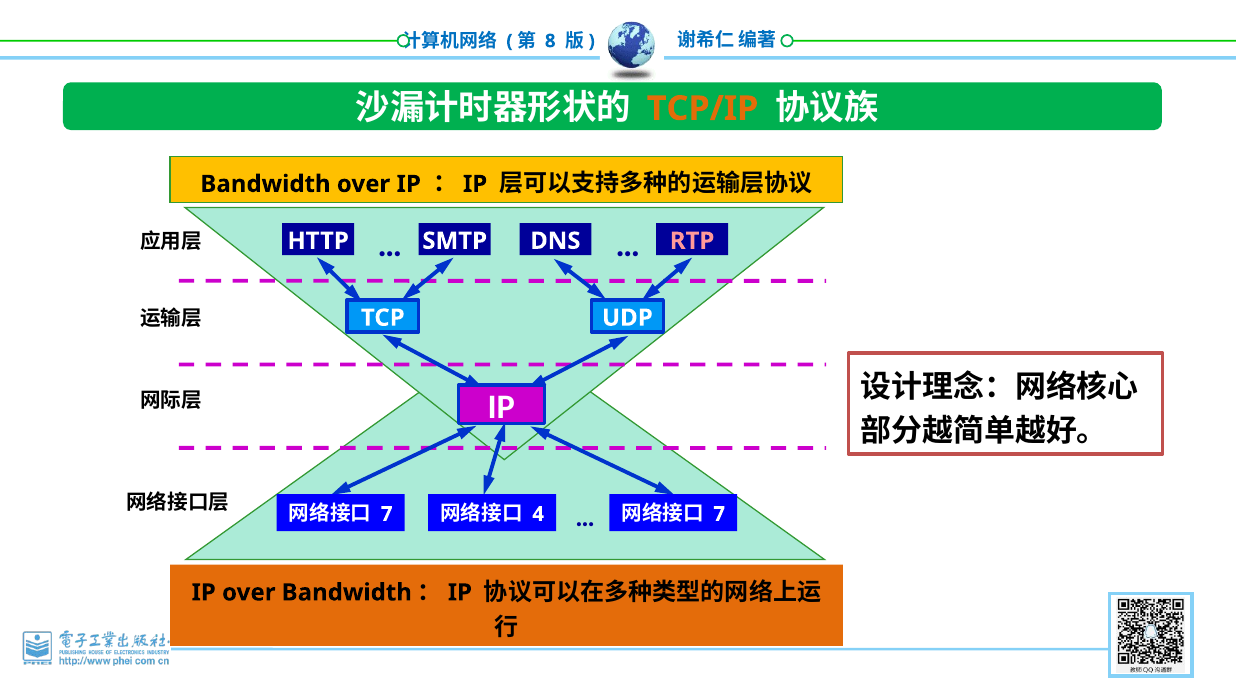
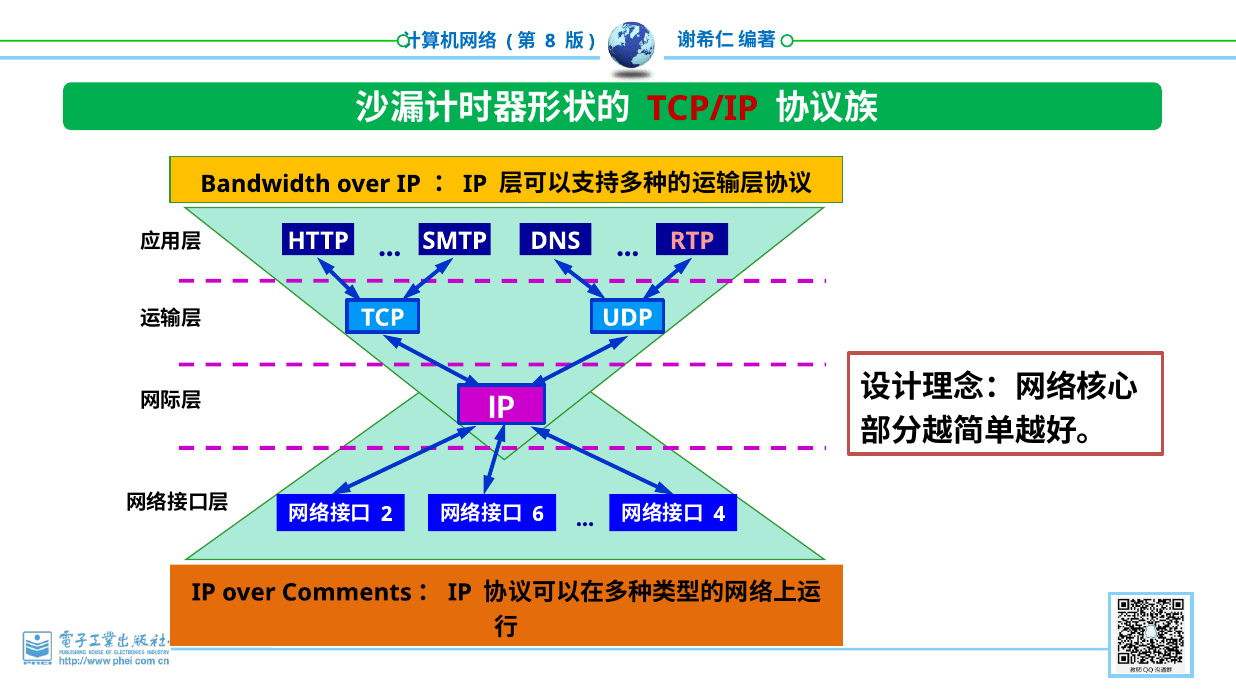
TCP/IP colour: orange -> red
7 at (387, 514): 7 -> 2
4: 4 -> 6
7 at (719, 514): 7 -> 4
over Bandwidth: Bandwidth -> Comments
